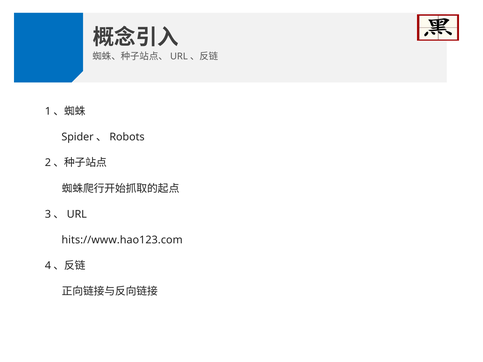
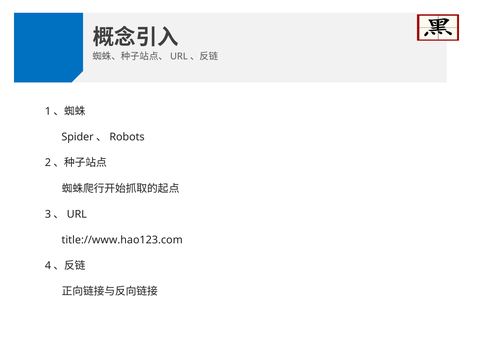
hits://www.hao123.com: hits://www.hao123.com -> title://www.hao123.com
